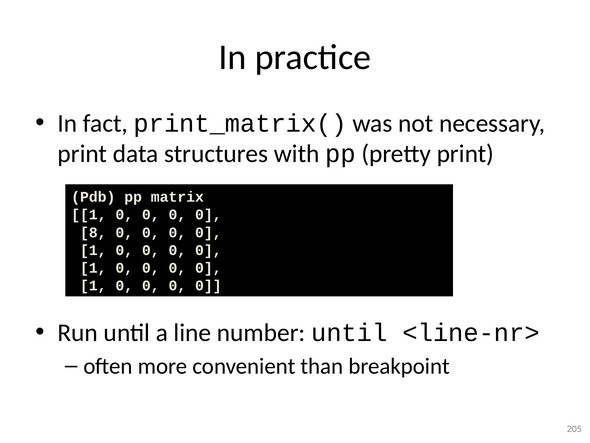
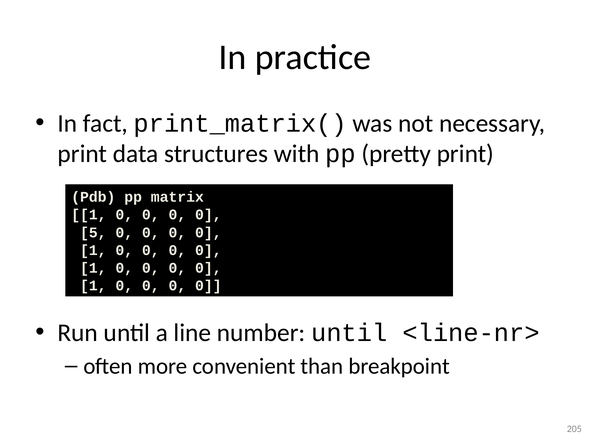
8: 8 -> 5
